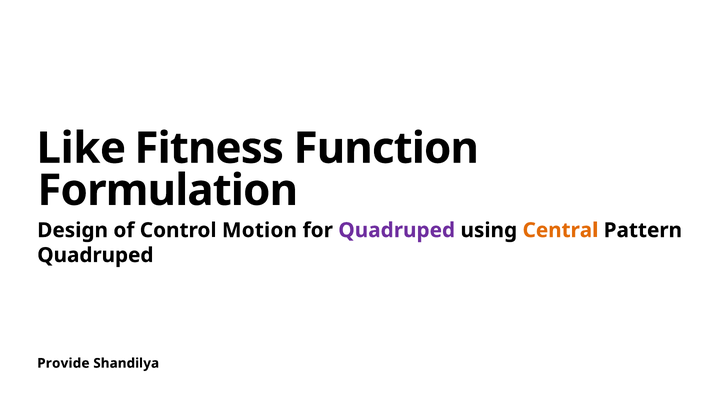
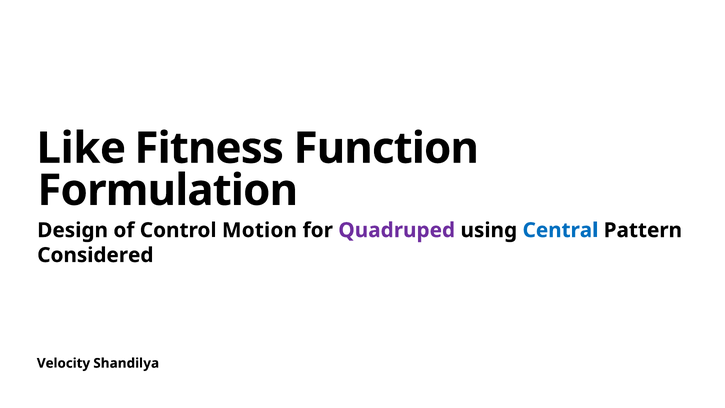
Central colour: orange -> blue
Quadruped at (95, 255): Quadruped -> Considered
Provide: Provide -> Velocity
